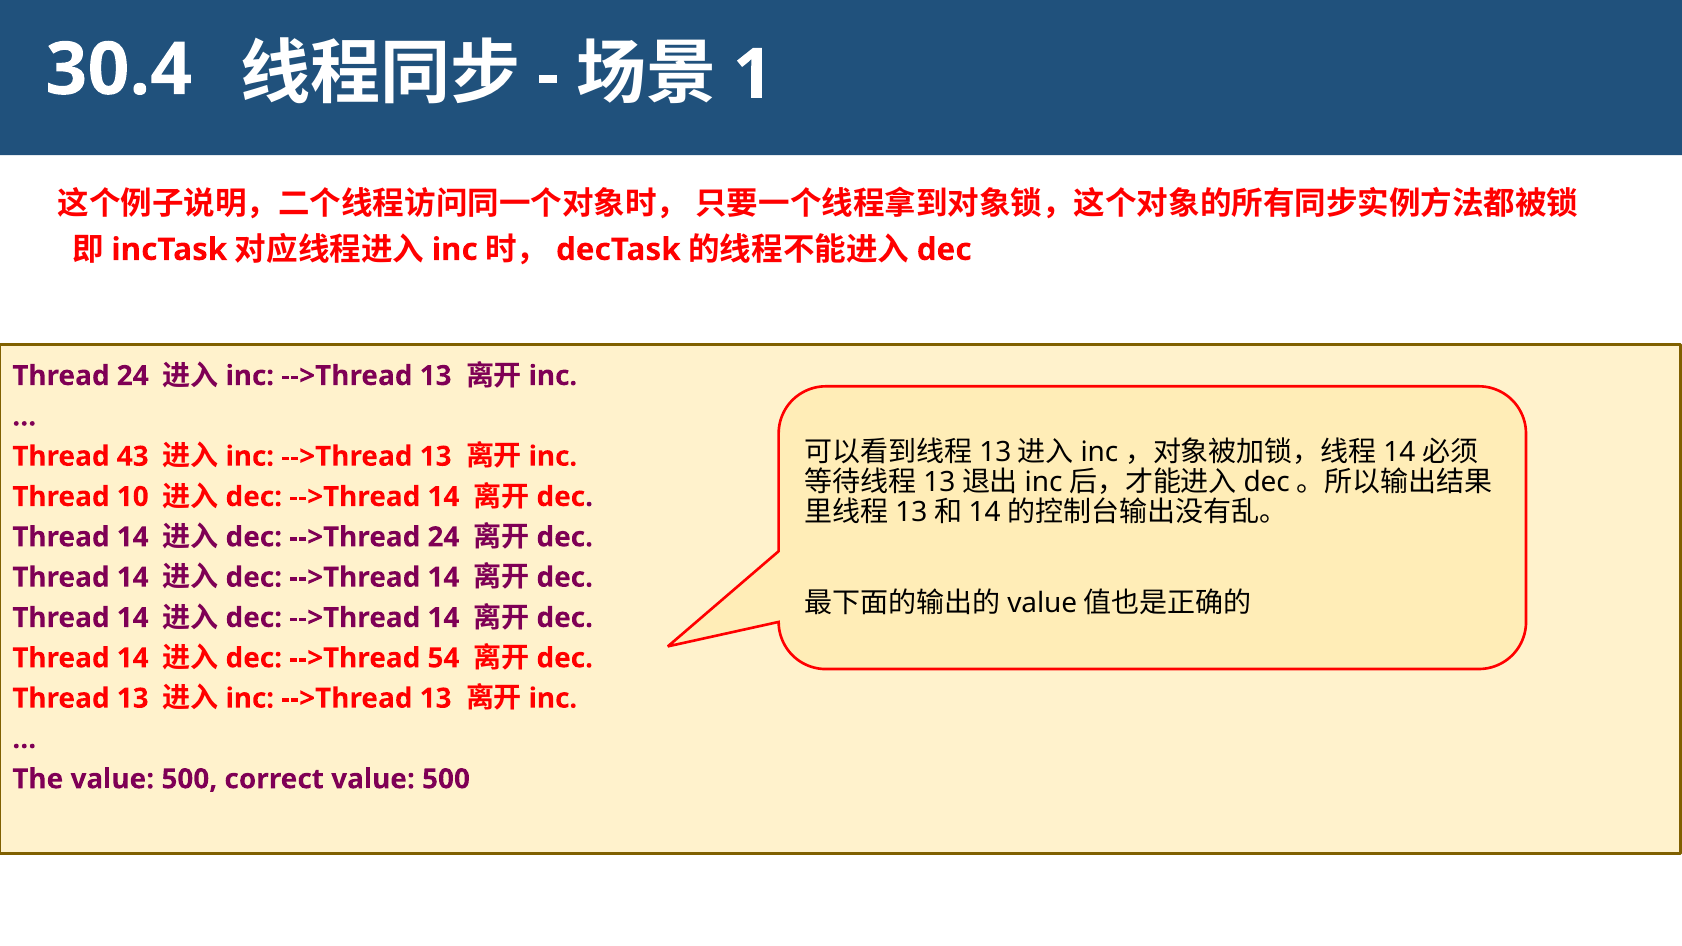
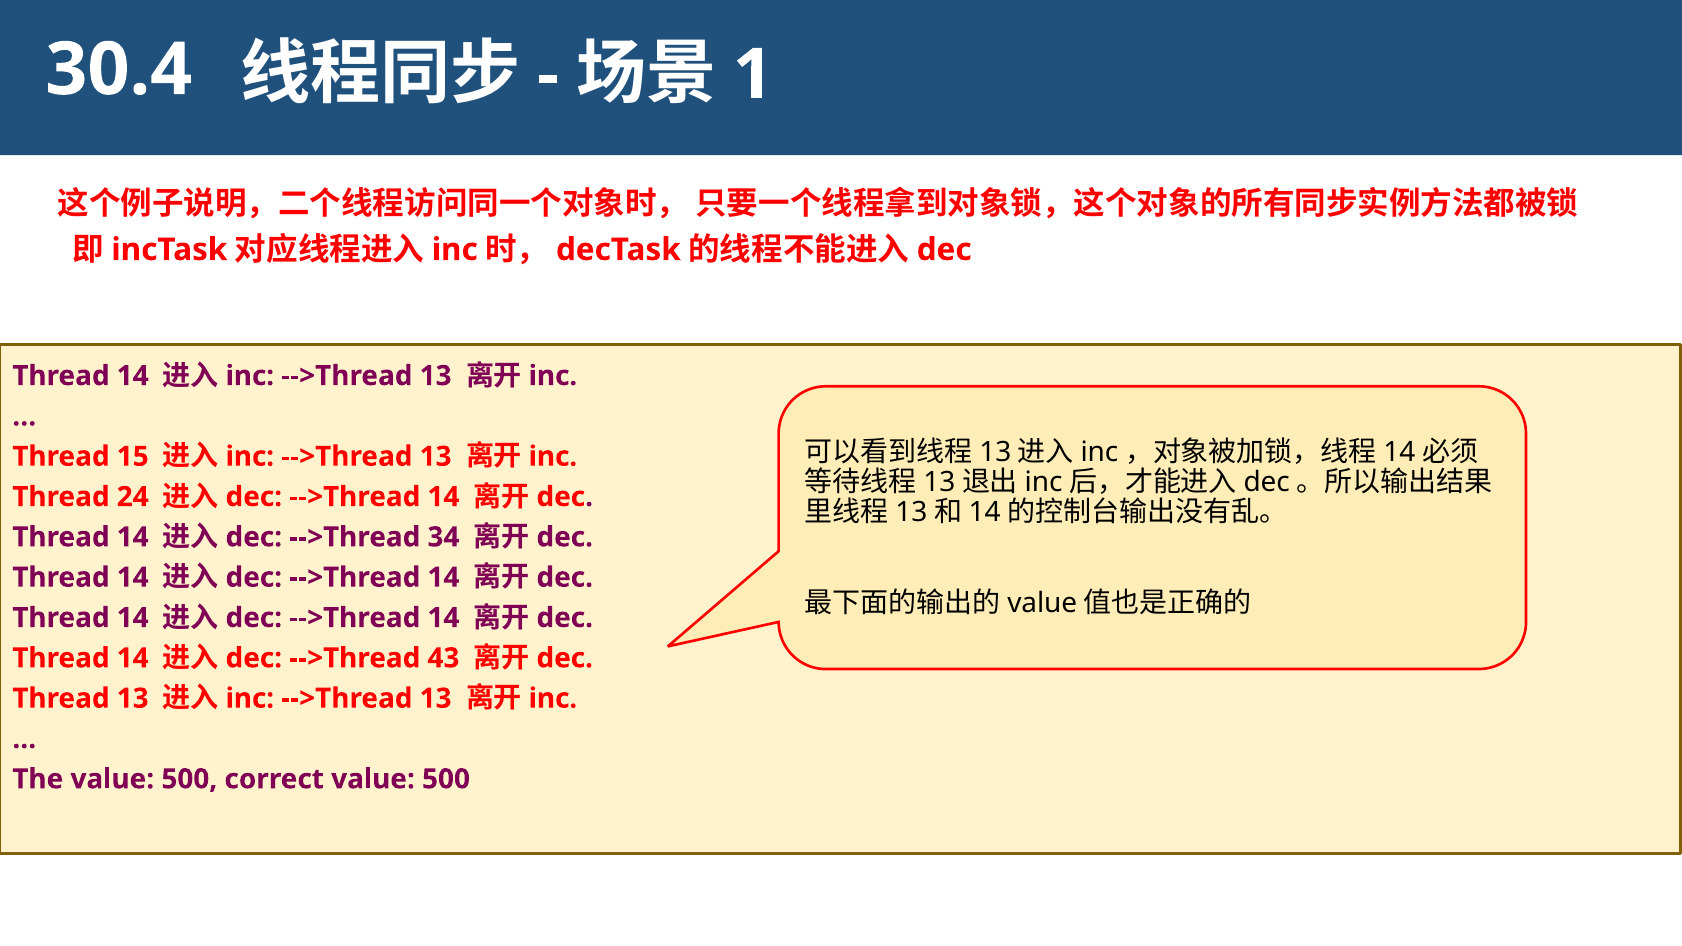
24 at (133, 376): 24 -> 14
43: 43 -> 15
10: 10 -> 24
-->Thread 24: 24 -> 34
54: 54 -> 43
